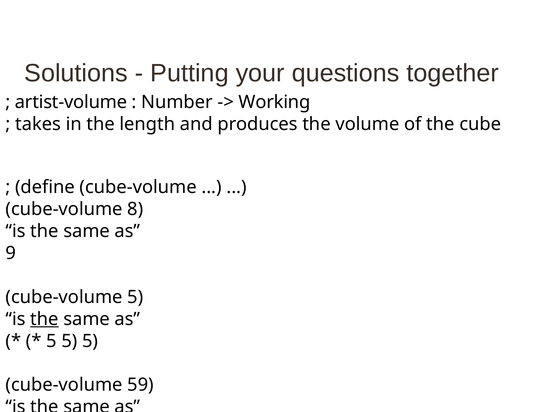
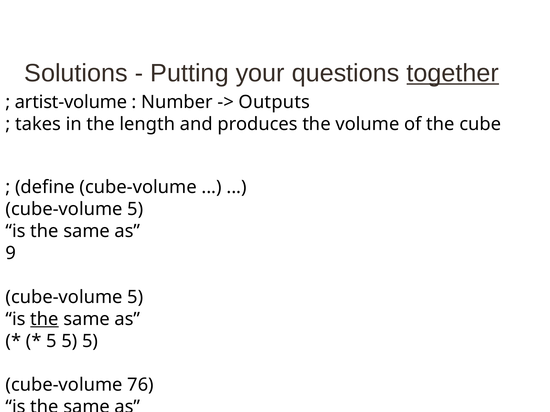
together underline: none -> present
Working: Working -> Outputs
8 at (135, 209): 8 -> 5
59: 59 -> 76
